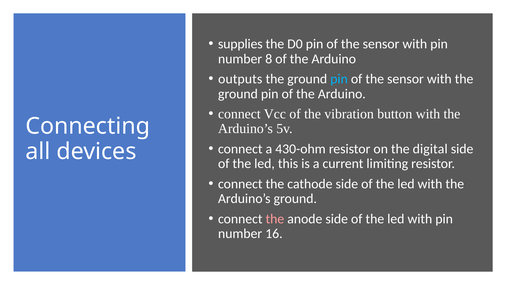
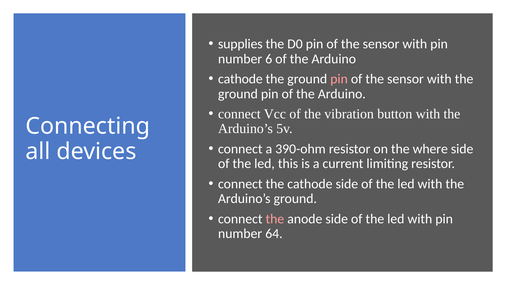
8: 8 -> 6
outputs at (240, 79): outputs -> cathode
pin at (339, 79) colour: light blue -> pink
430-ohm: 430-ohm -> 390-ohm
digital: digital -> where
16: 16 -> 64
